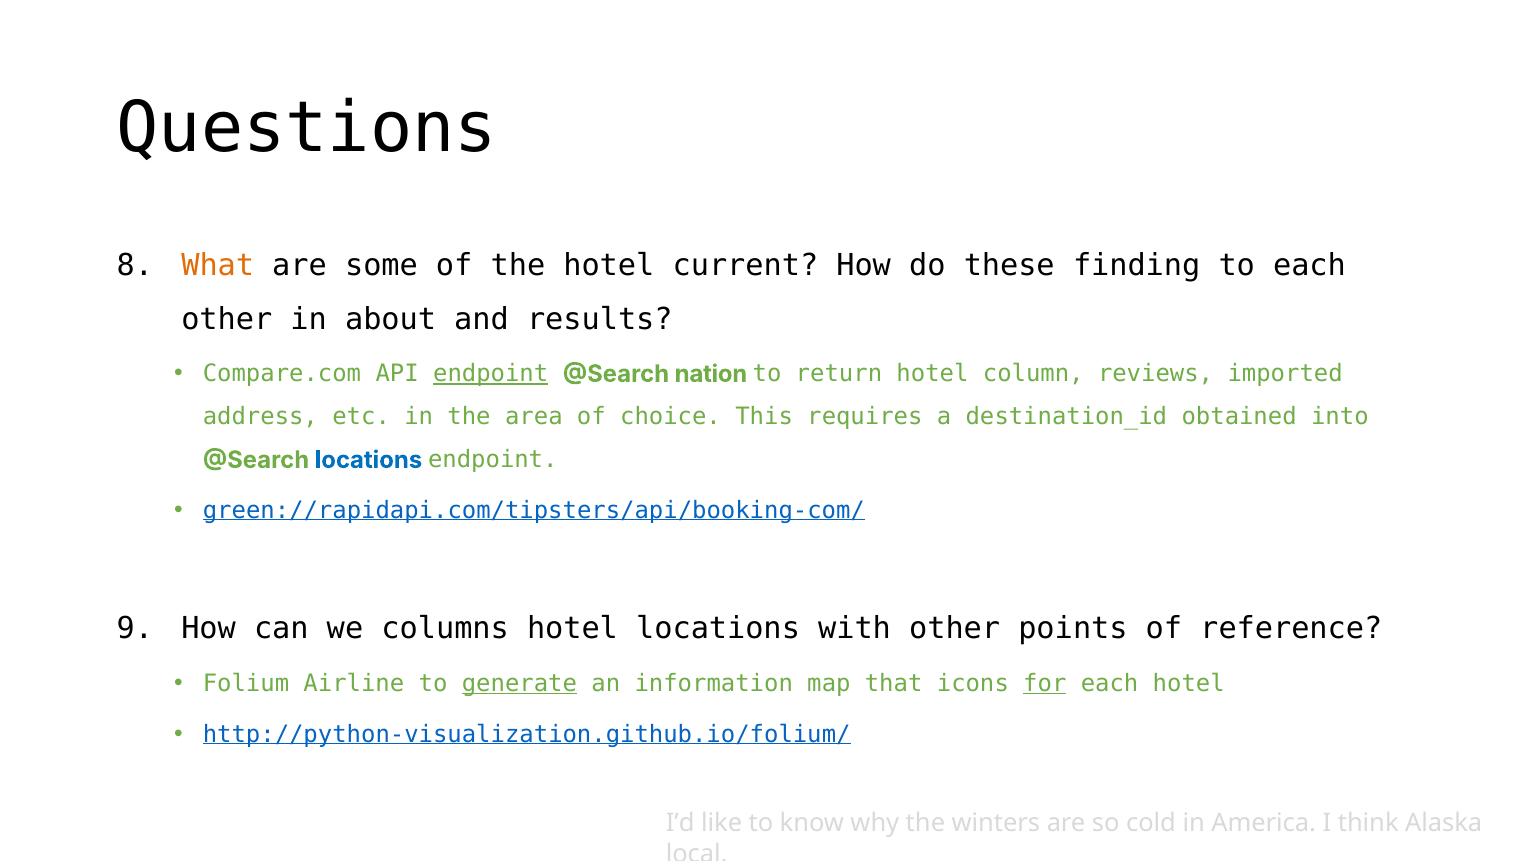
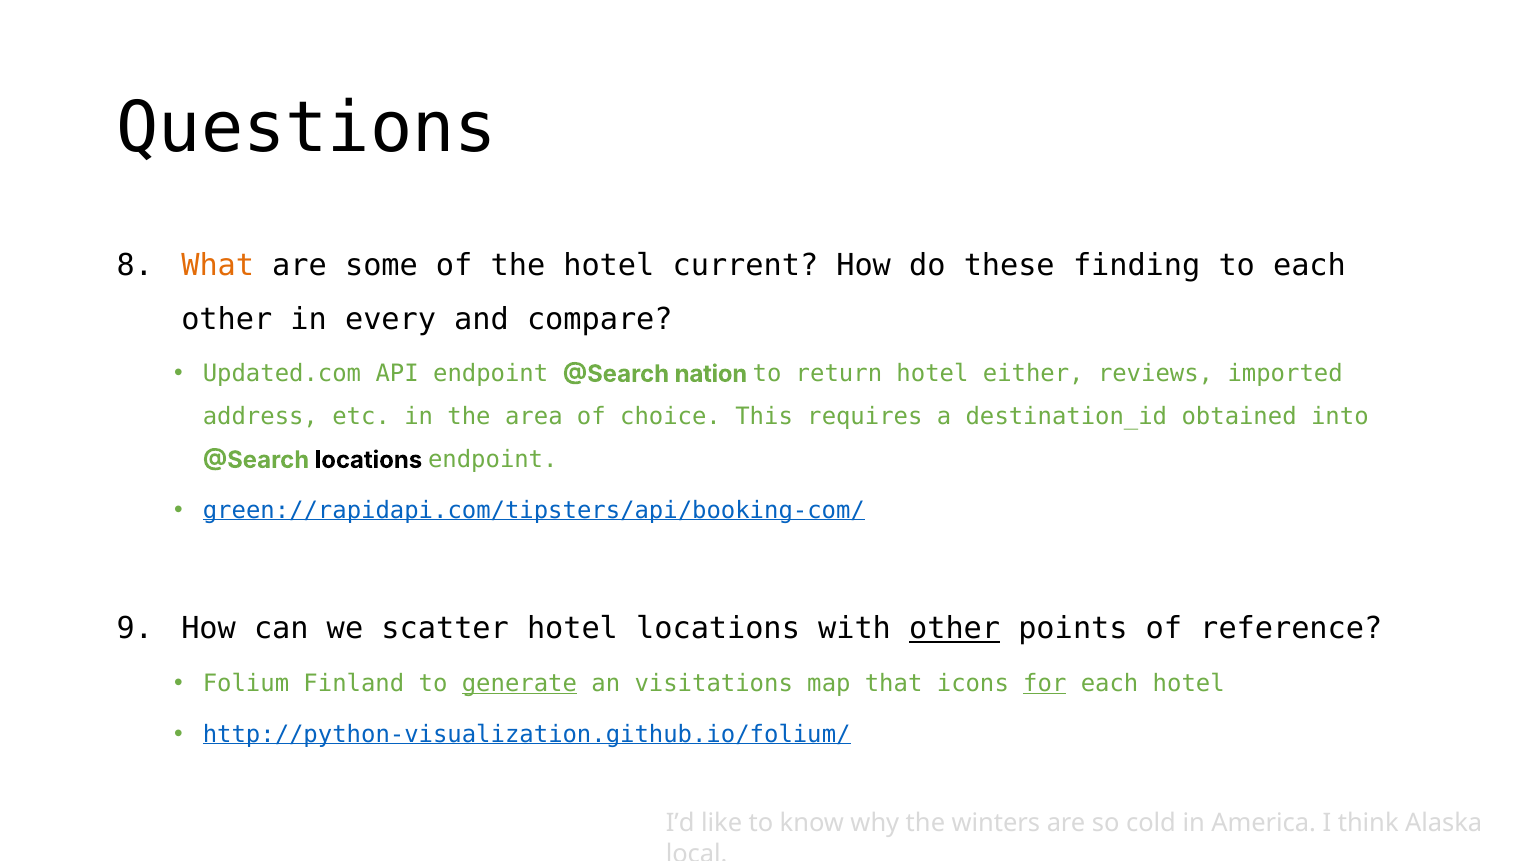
about: about -> every
results: results -> compare
Compare.com: Compare.com -> Updated.com
endpoint at (491, 374) underline: present -> none
column: column -> either
locations at (368, 460) colour: blue -> black
columns: columns -> scatter
other at (955, 629) underline: none -> present
Airline: Airline -> Finland
information: information -> visitations
